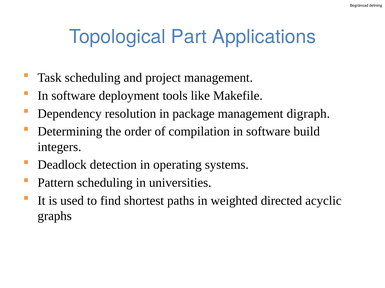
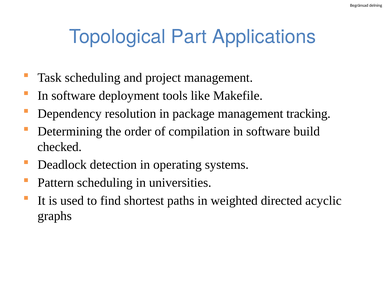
digraph: digraph -> tracking
integers: integers -> checked
